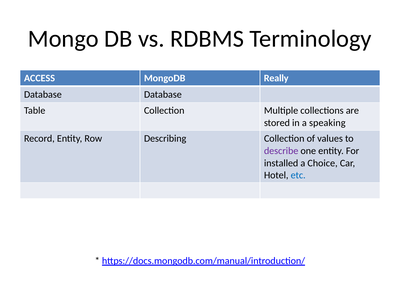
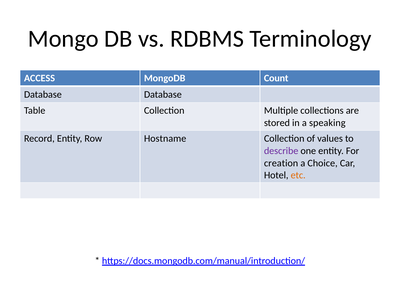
Really: Really -> Count
Describing: Describing -> Hostname
installed: installed -> creation
etc colour: blue -> orange
